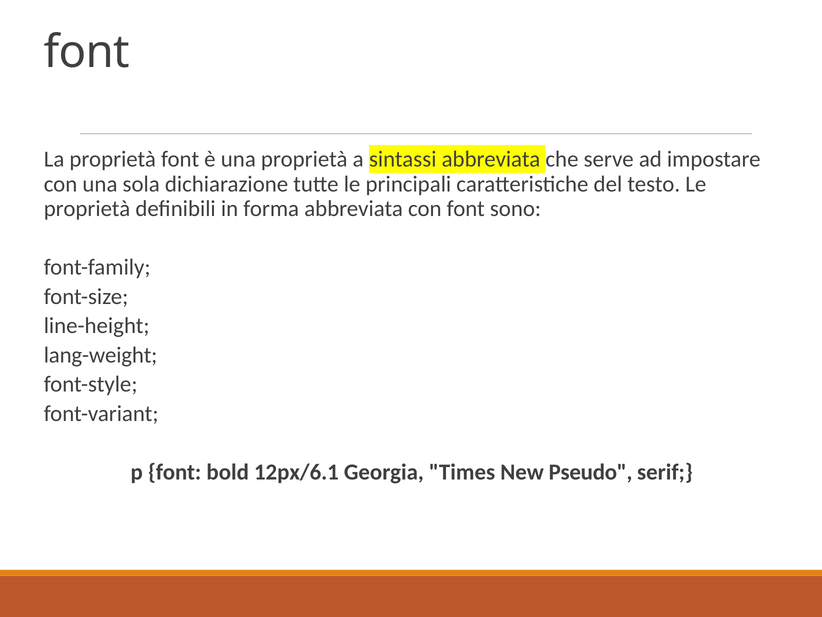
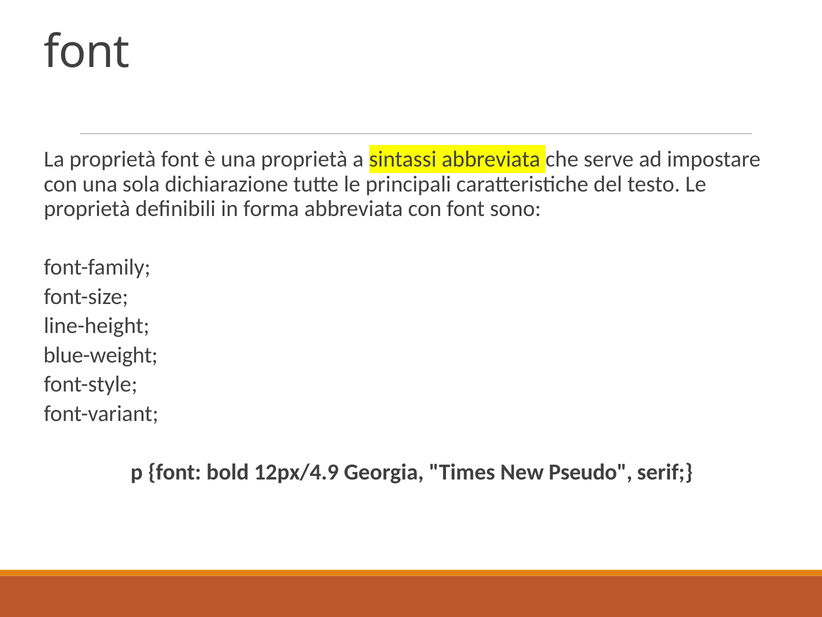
lang-weight: lang-weight -> blue-weight
12px/6.1: 12px/6.1 -> 12px/4.9
